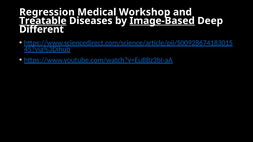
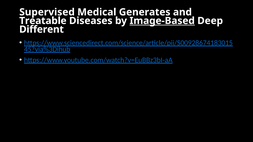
Regression: Regression -> Supervised
Workshop: Workshop -> Generates
Treatable underline: present -> none
